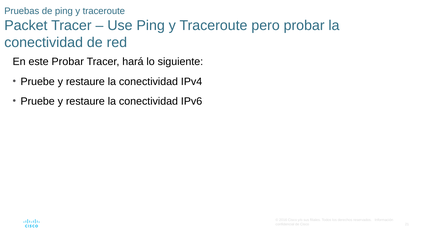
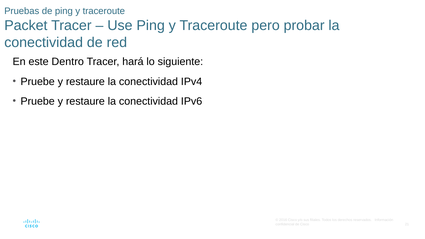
este Probar: Probar -> Dentro
